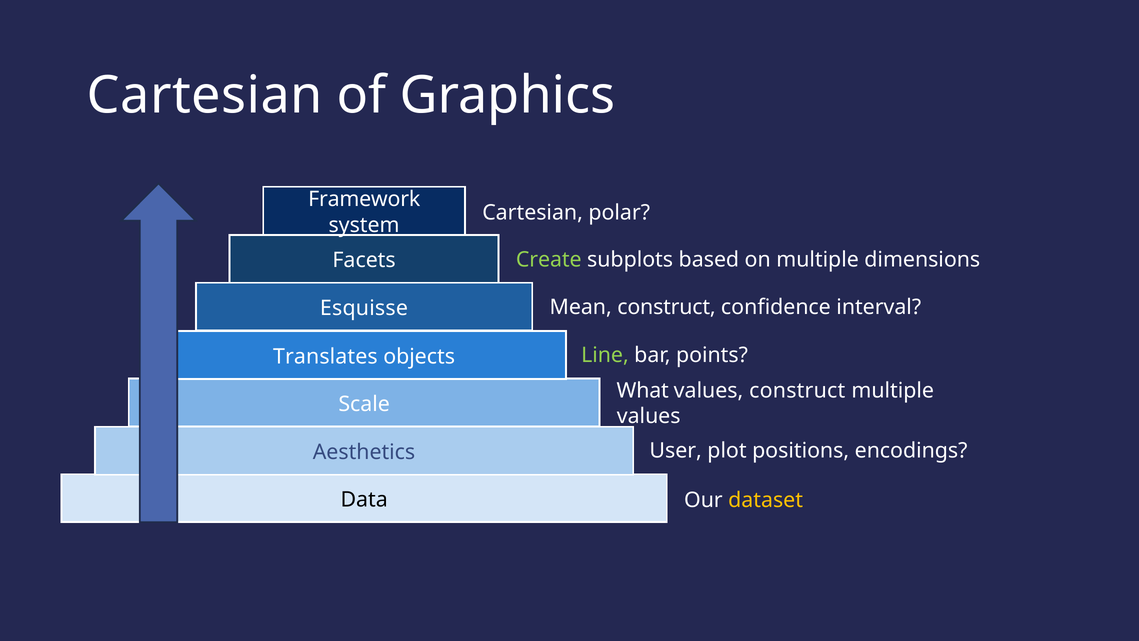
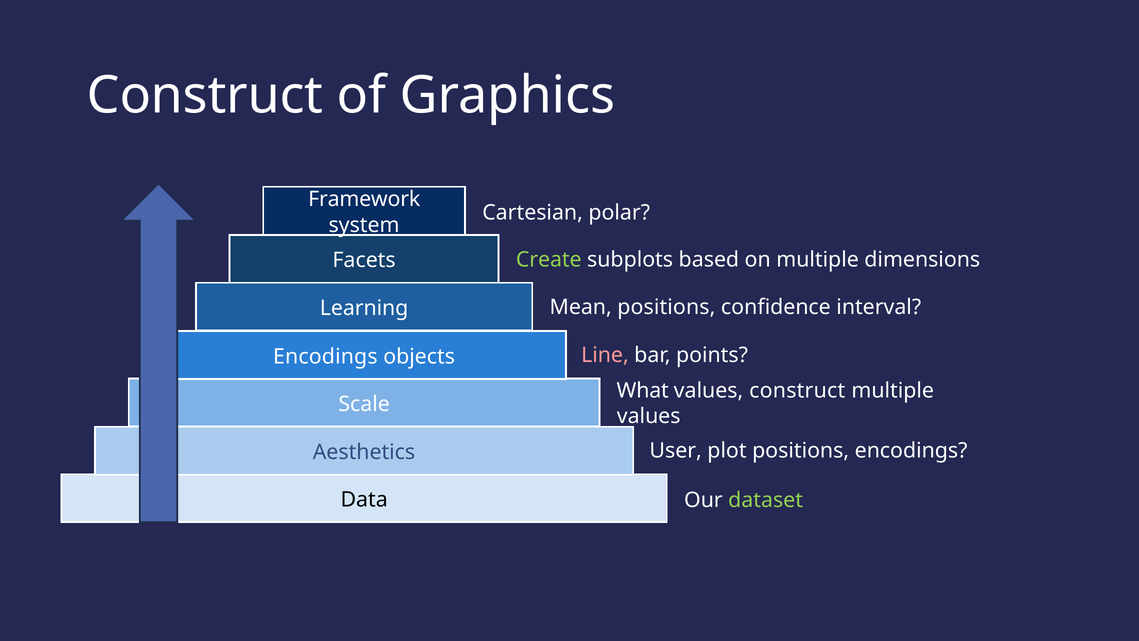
Cartesian at (205, 96): Cartesian -> Construct
Mean construct: construct -> positions
Esquisse: Esquisse -> Learning
Line colour: light green -> pink
Translates at (325, 356): Translates -> Encodings
dataset colour: yellow -> light green
